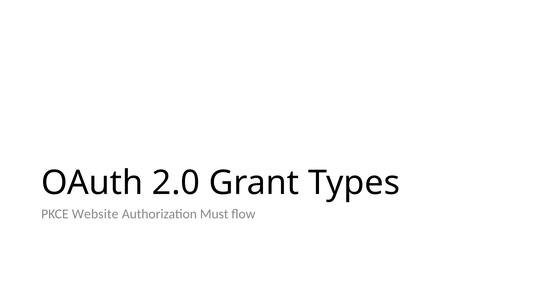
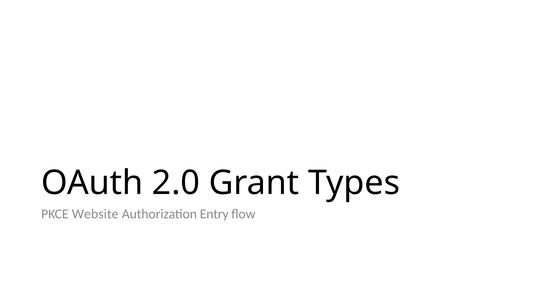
Must: Must -> Entry
